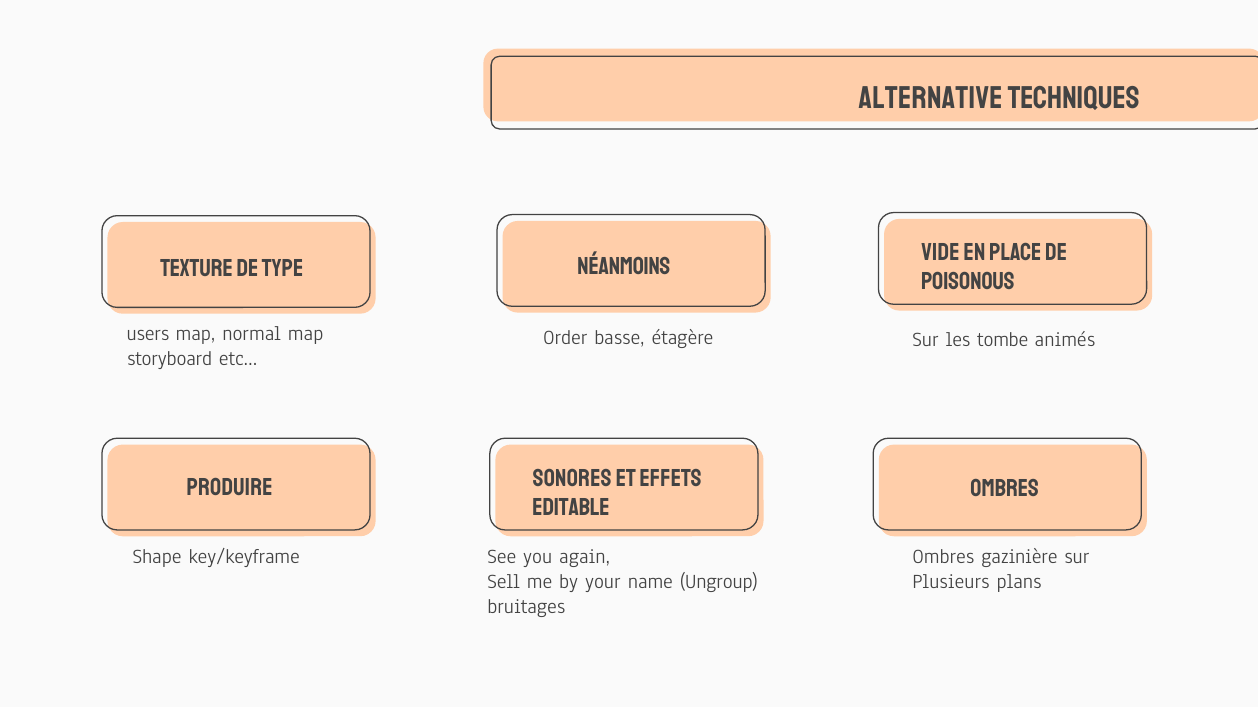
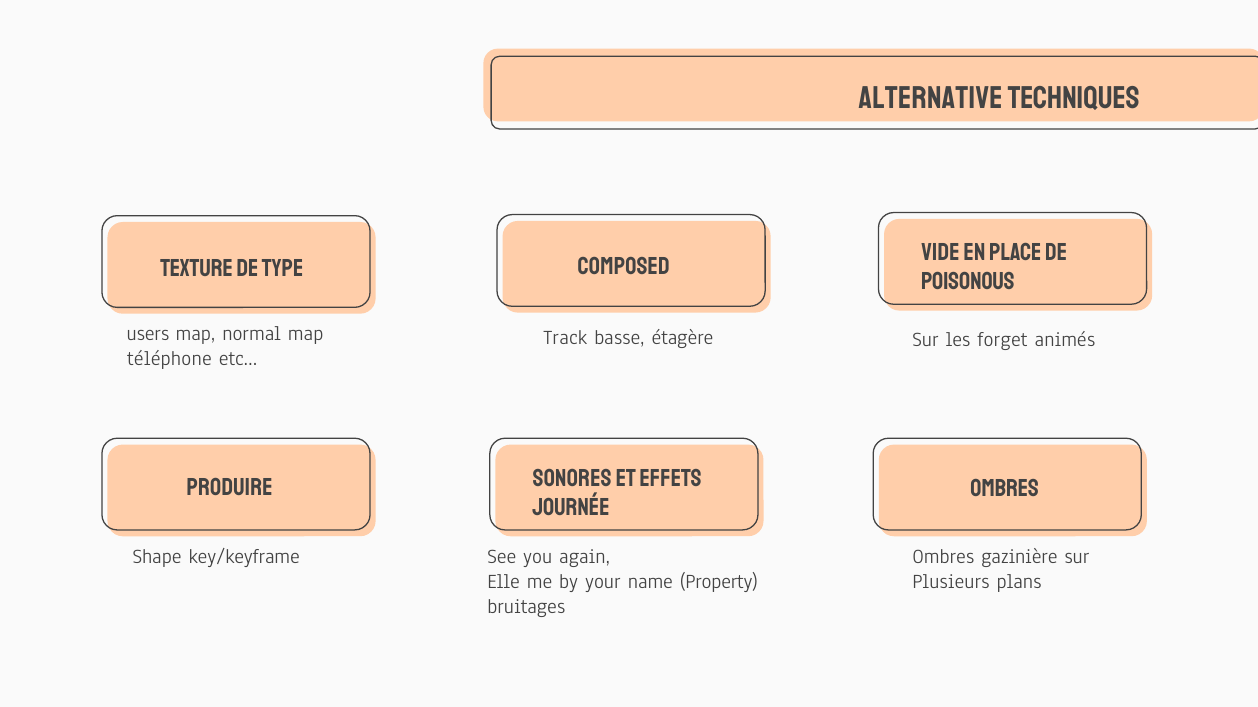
Néanmoins: Néanmoins -> Composed
Order: Order -> Track
tombe: tombe -> forget
storyboard: storyboard -> téléphone
editable: editable -> journée
Sell: Sell -> Elle
Ungroup: Ungroup -> Property
